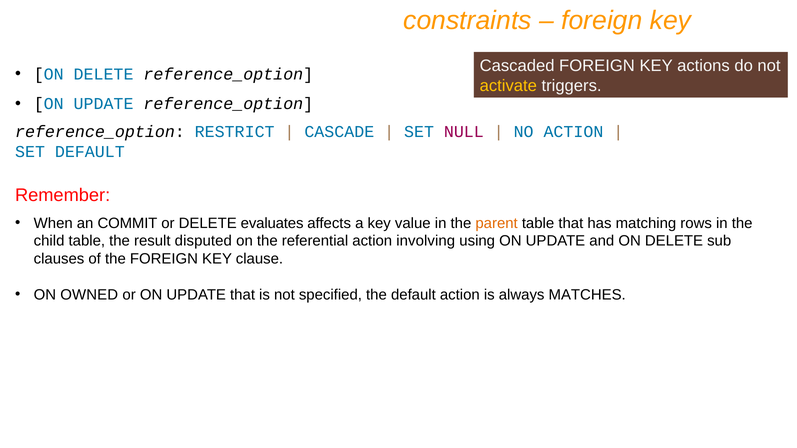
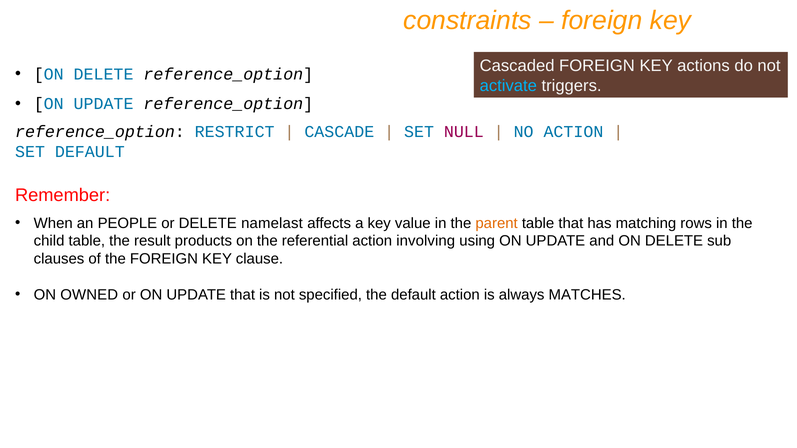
activate colour: yellow -> light blue
COMMIT: COMMIT -> PEOPLE
evaluates: evaluates -> namelast
disputed: disputed -> products
